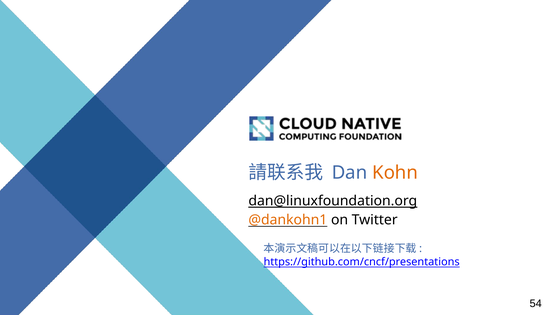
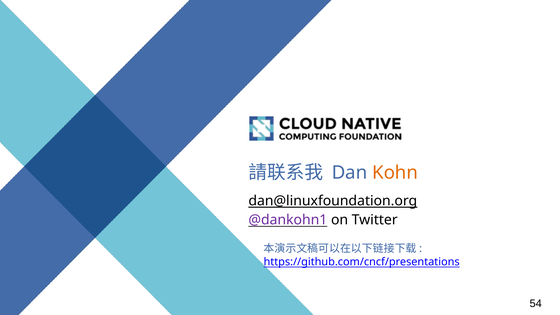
@dankohn1 colour: orange -> purple
